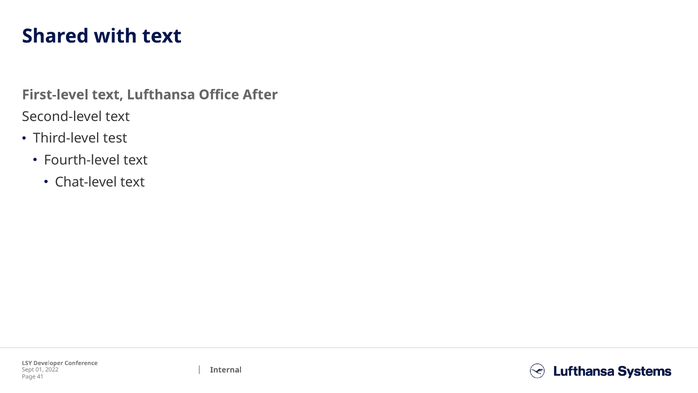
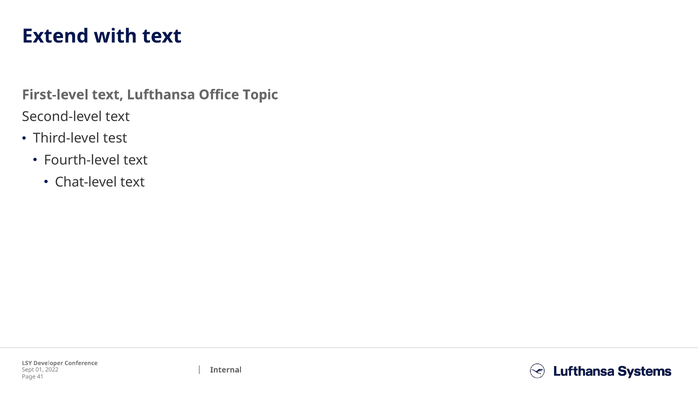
Shared: Shared -> Extend
After: After -> Topic
